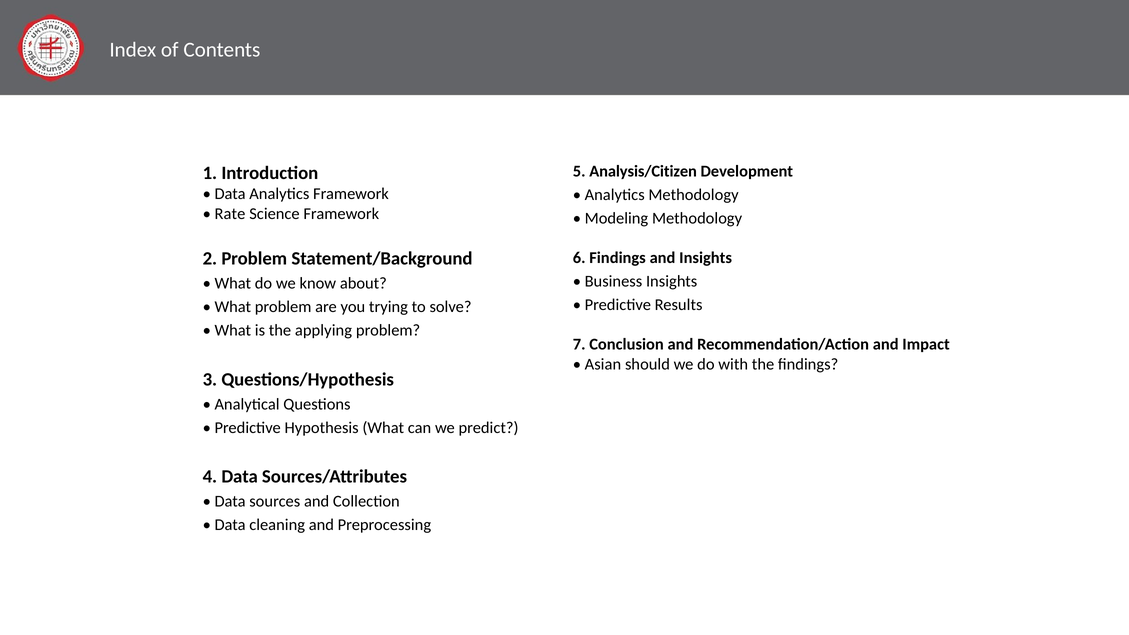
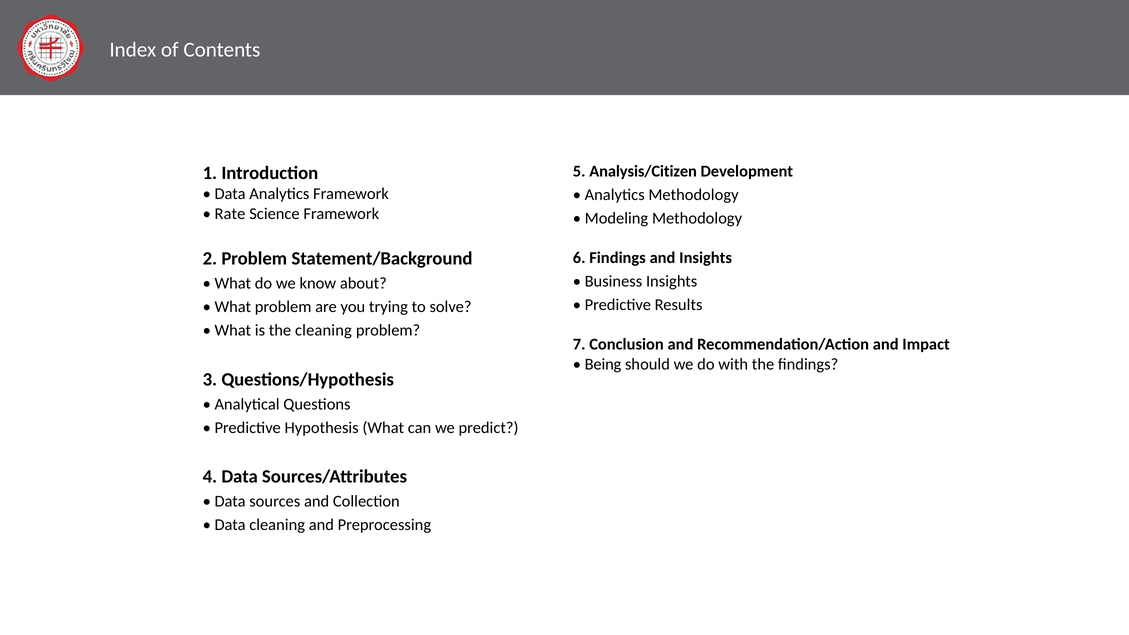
the applying: applying -> cleaning
Asian: Asian -> Being
